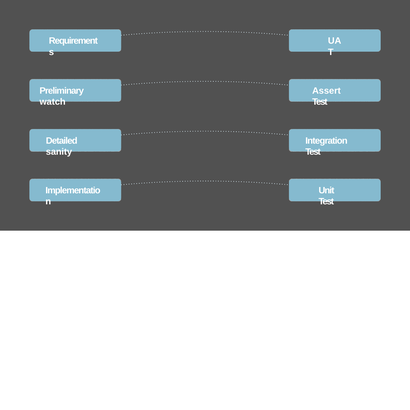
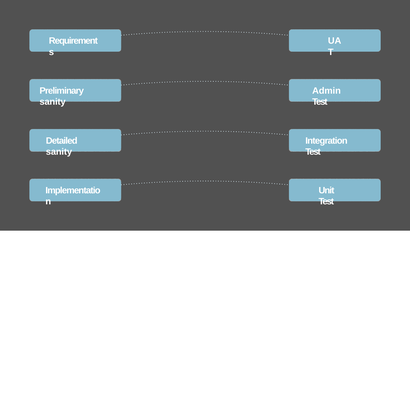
Assert: Assert -> Admin
watch at (53, 102): watch -> sanity
